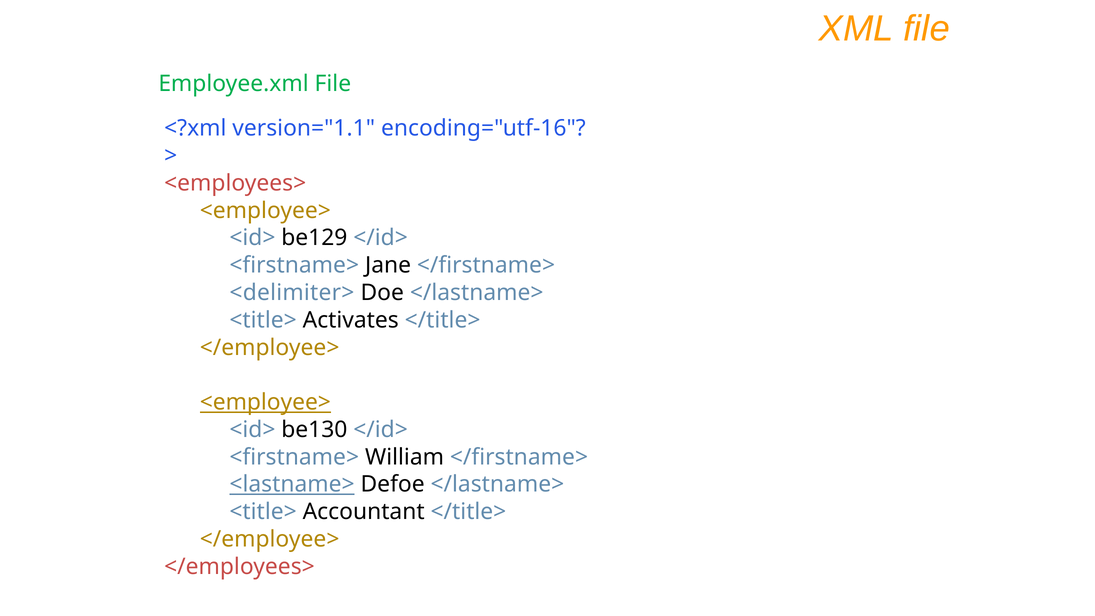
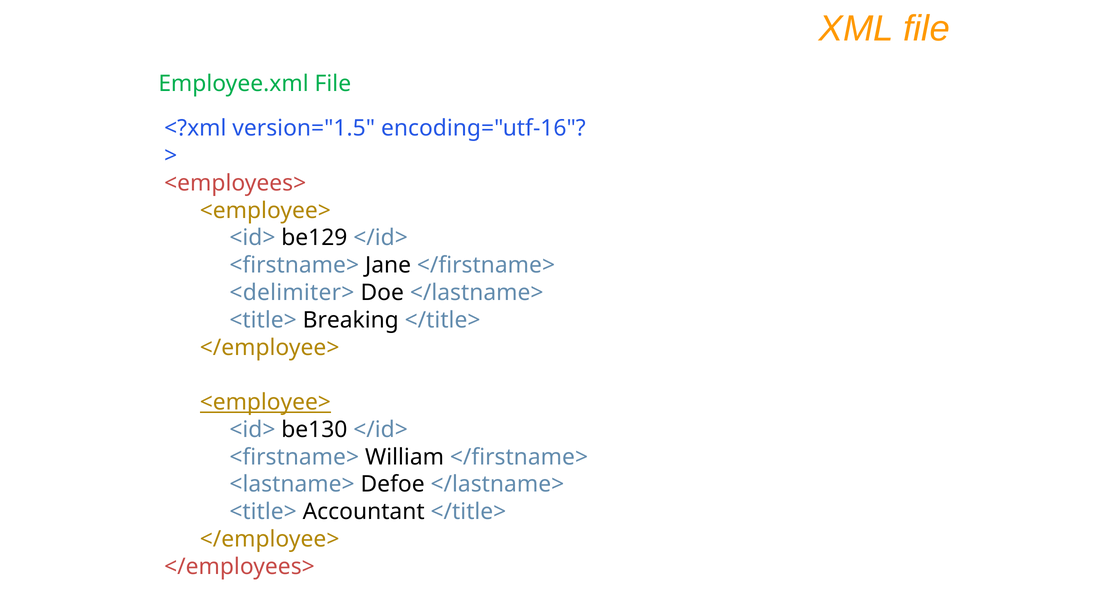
version="1.1: version="1.1 -> version="1.5
Activates: Activates -> Breaking
<lastname> underline: present -> none
